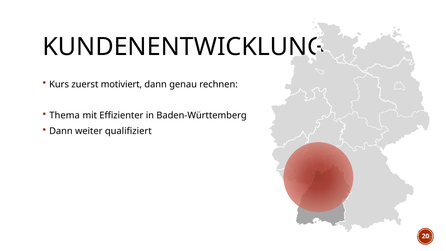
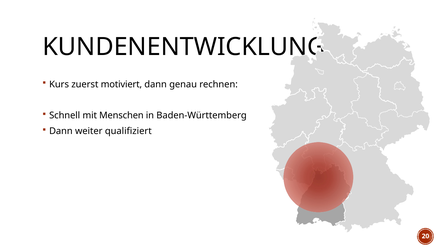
Thema: Thema -> Schnell
Effizienter: Effizienter -> Menschen
